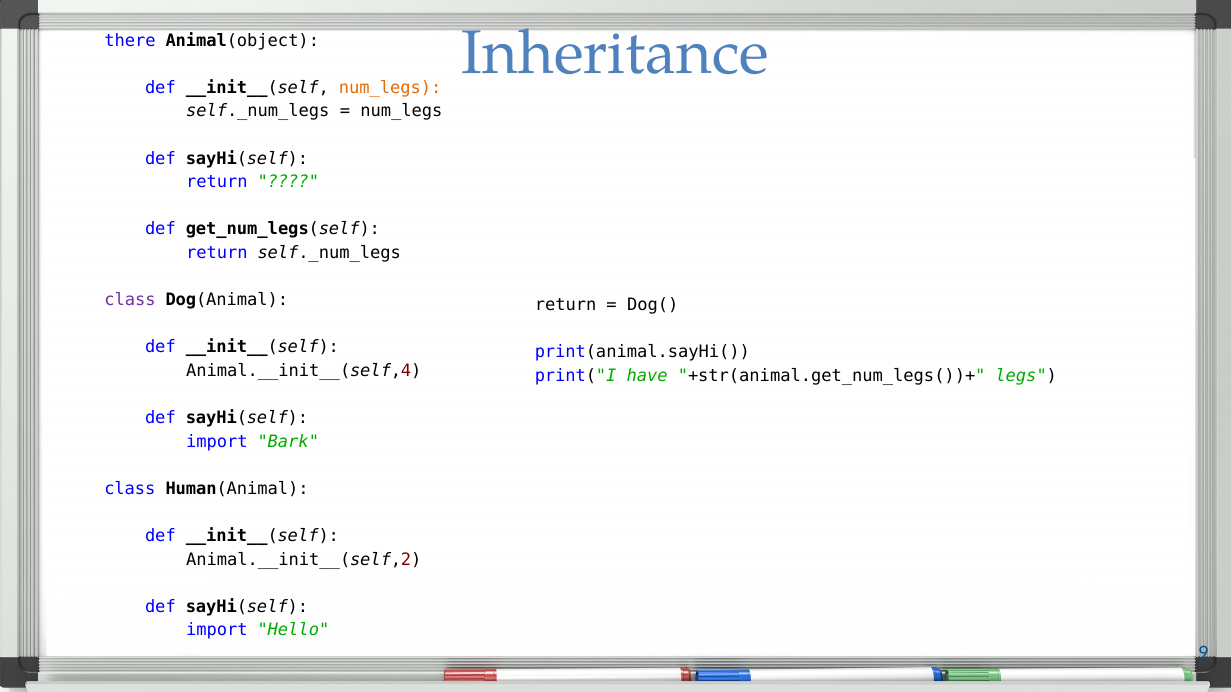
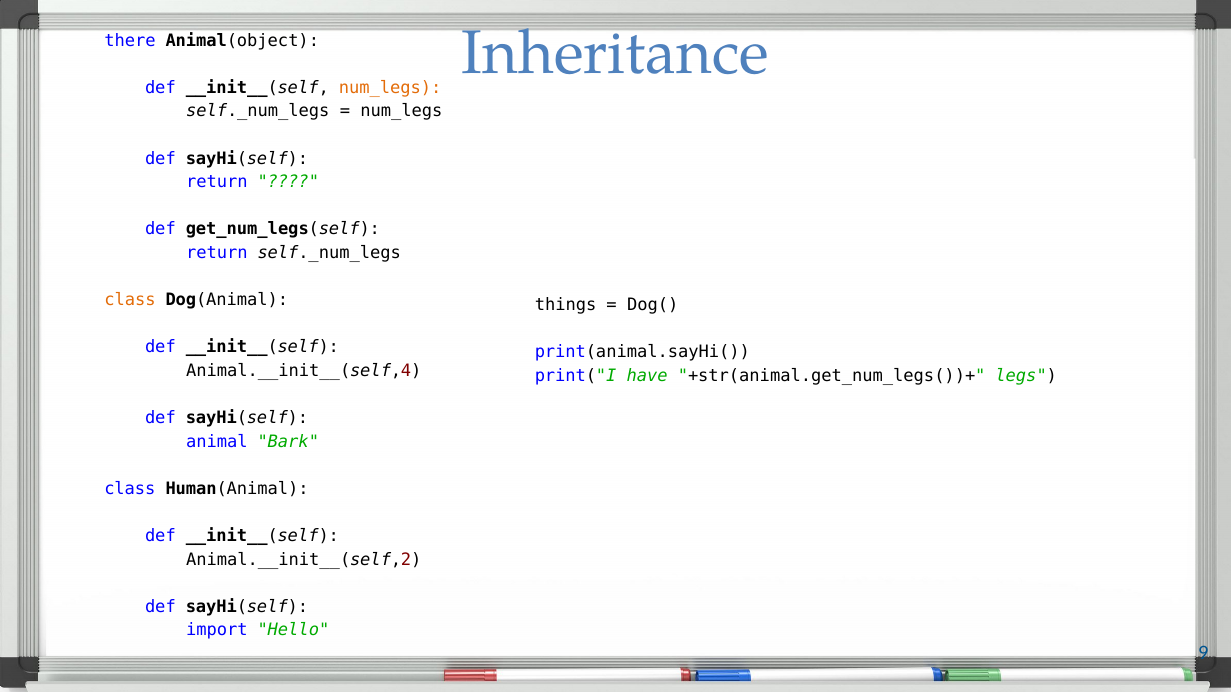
class at (130, 300) colour: purple -> orange
return at (566, 305): return -> things
import at (217, 442): import -> animal
